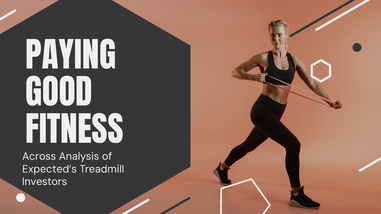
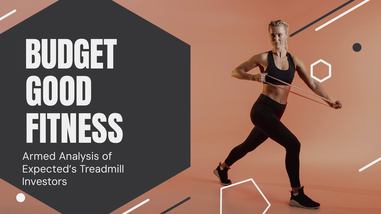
PAYING: PAYING -> BUDGET
Across: Across -> Armed
